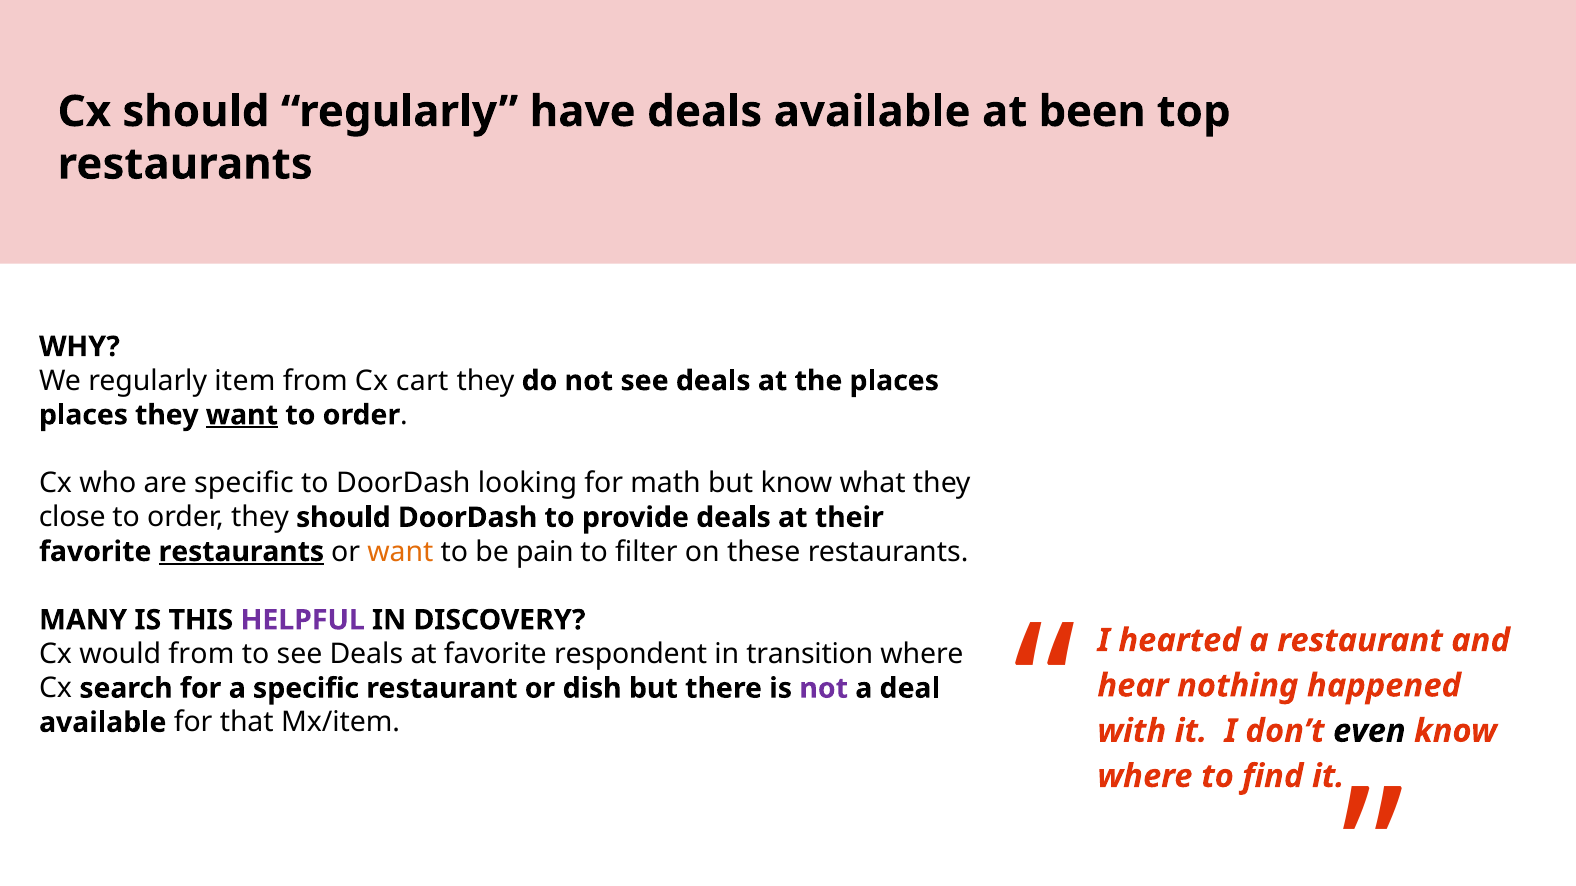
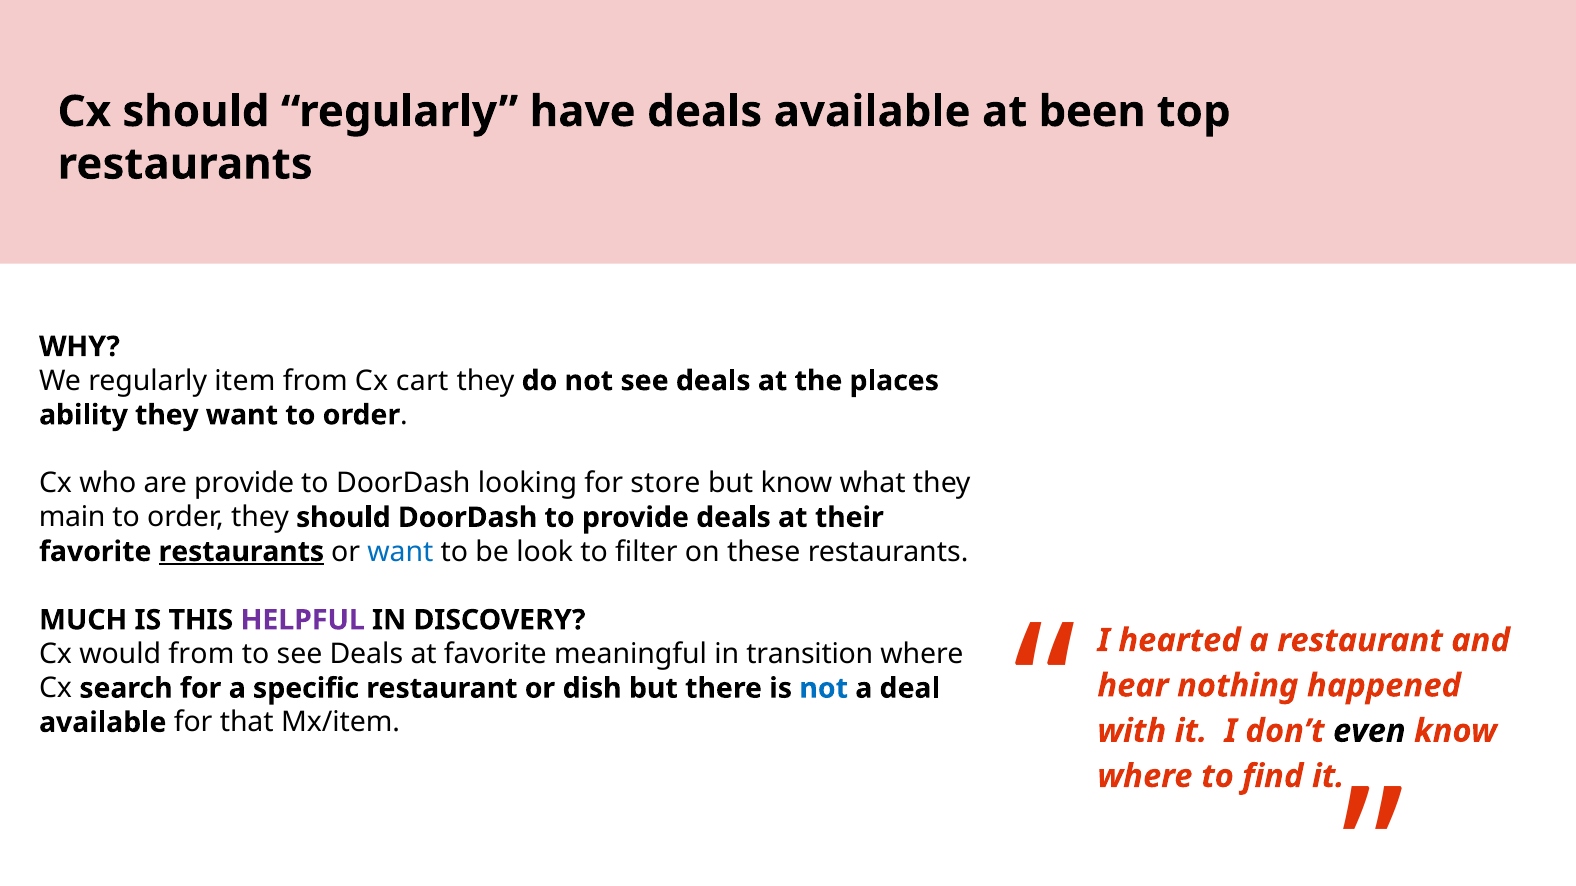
places at (84, 415): places -> ability
want at (242, 415) underline: present -> none
are specific: specific -> provide
math: math -> store
close: close -> main
want at (400, 552) colour: orange -> blue
pain: pain -> look
MANY: MANY -> MUCH
respondent: respondent -> meaningful
not at (824, 689) colour: purple -> blue
